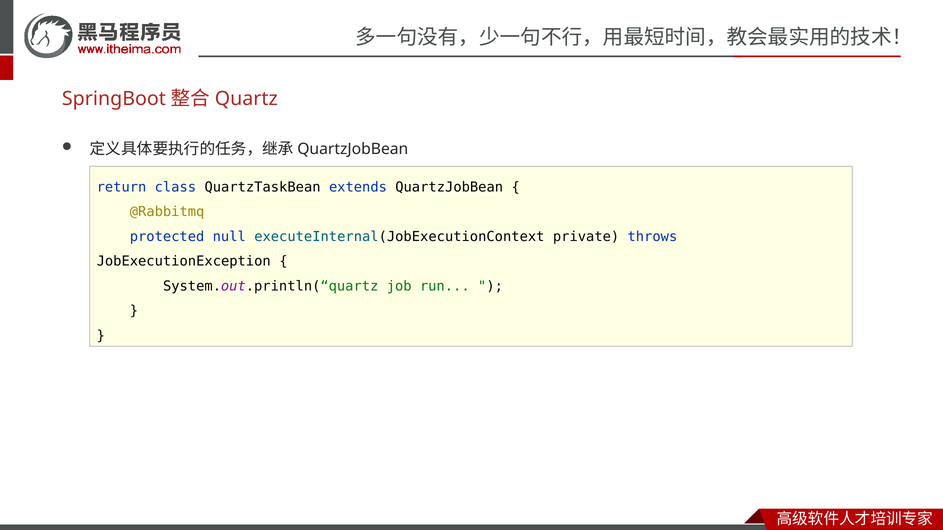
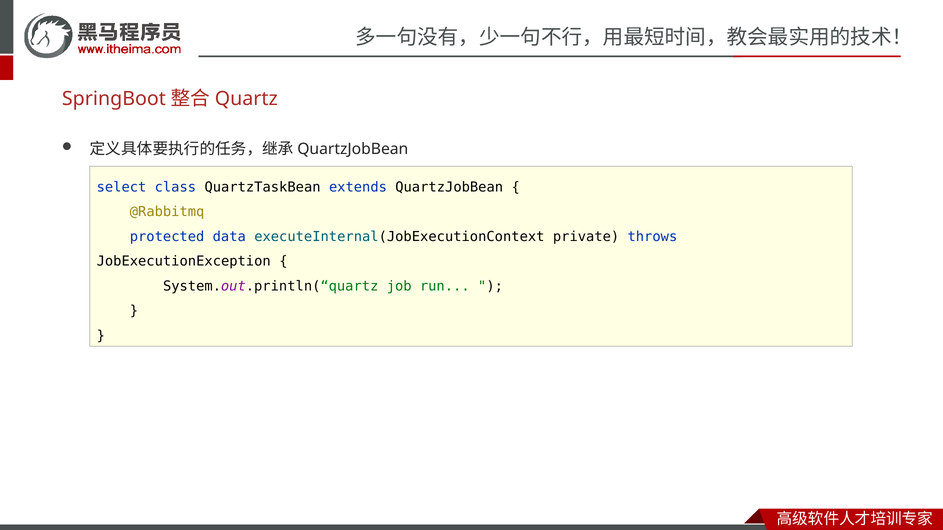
return: return -> select
null: null -> data
